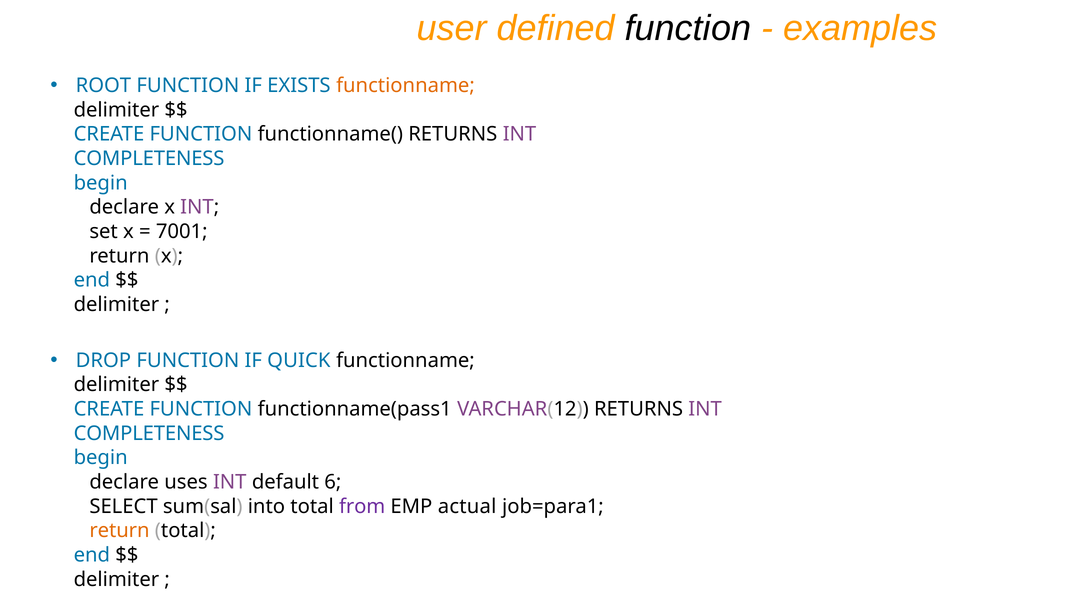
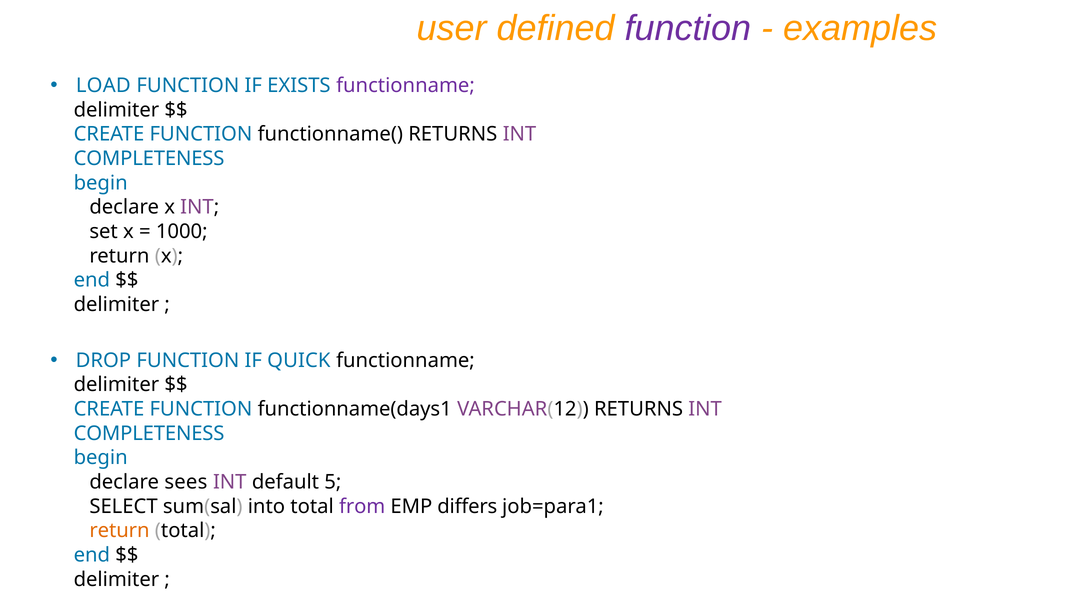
function at (688, 28) colour: black -> purple
ROOT: ROOT -> LOAD
functionname at (405, 86) colour: orange -> purple
7001: 7001 -> 1000
functionname(pass1: functionname(pass1 -> functionname(days1
uses: uses -> sees
6: 6 -> 5
actual: actual -> differs
